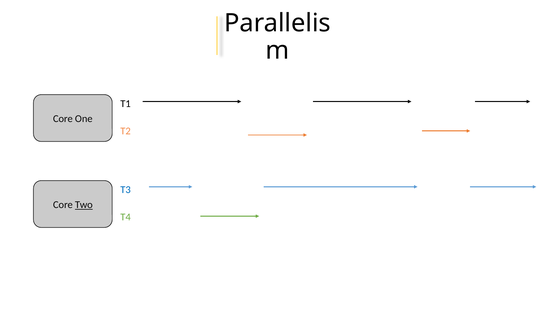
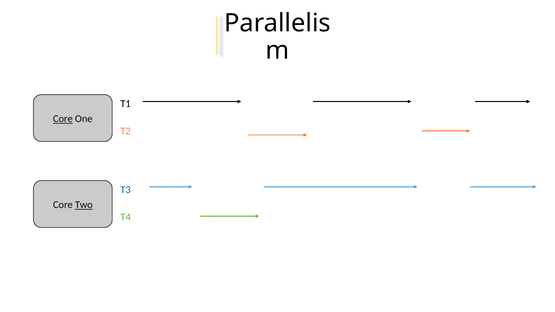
Core at (63, 119) underline: none -> present
